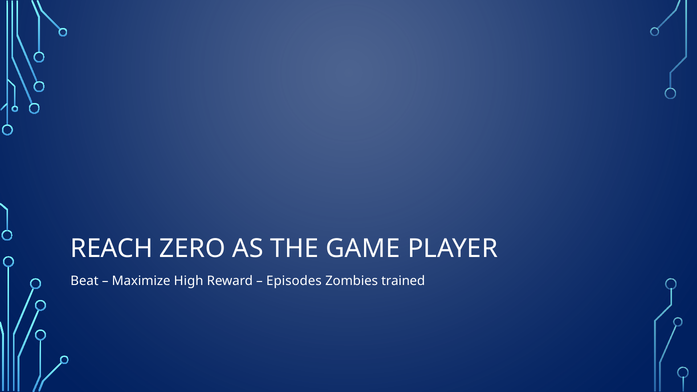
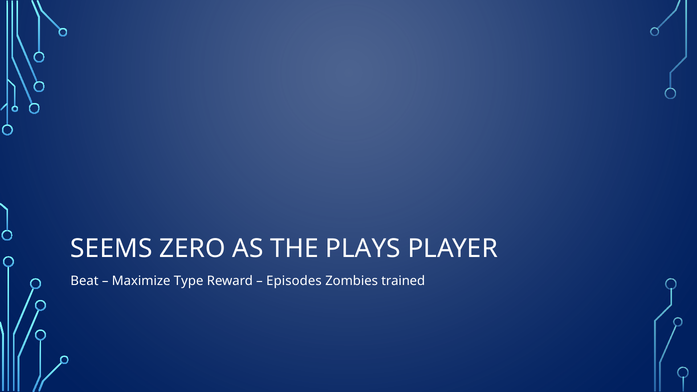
REACH: REACH -> SEEMS
GAME: GAME -> PLAYS
High: High -> Type
